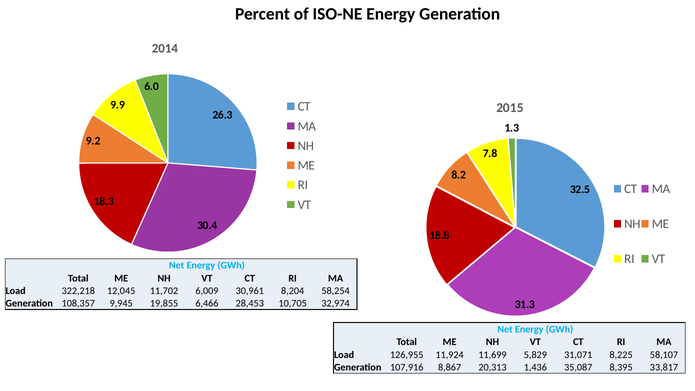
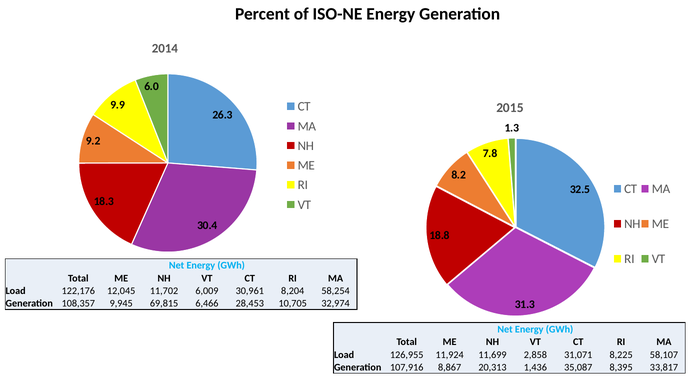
322,218: 322,218 -> 122,176
19,855: 19,855 -> 69,815
5,829: 5,829 -> 2,858
